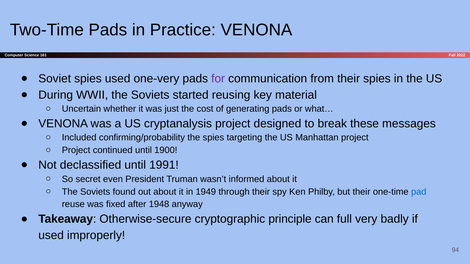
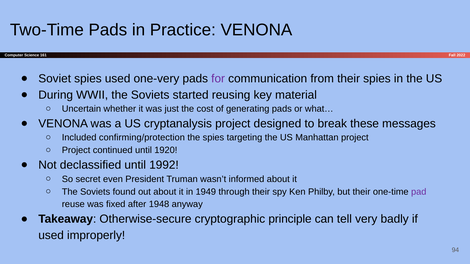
confirming/probability: confirming/probability -> confirming/protection
1900: 1900 -> 1920
1991: 1991 -> 1992
pad colour: blue -> purple
full: full -> tell
